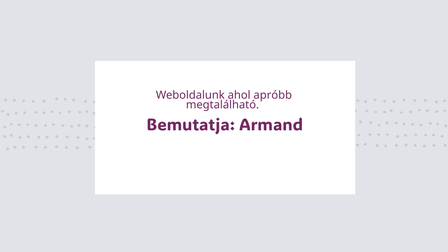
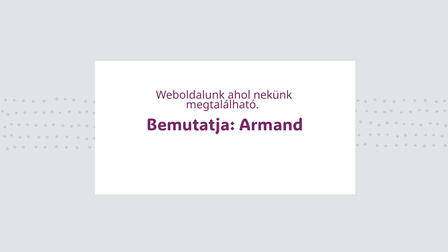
apróbb: apróbb -> nekünk
